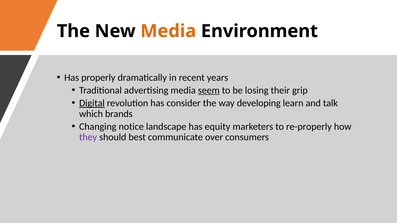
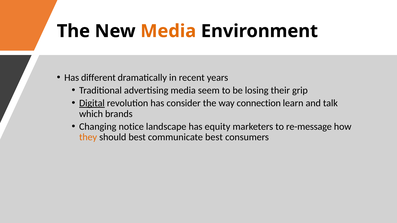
properly: properly -> different
seem underline: present -> none
developing: developing -> connection
re-properly: re-properly -> re-message
they colour: purple -> orange
communicate over: over -> best
